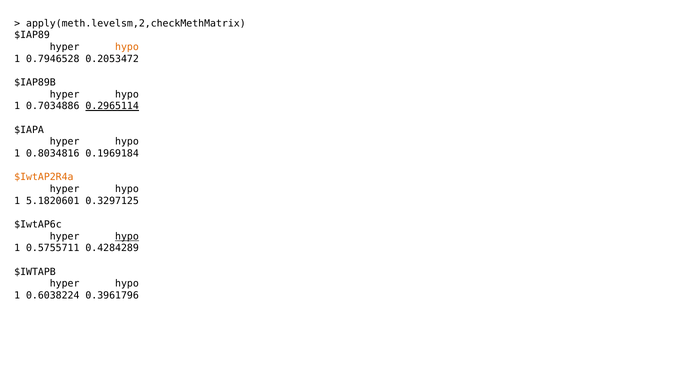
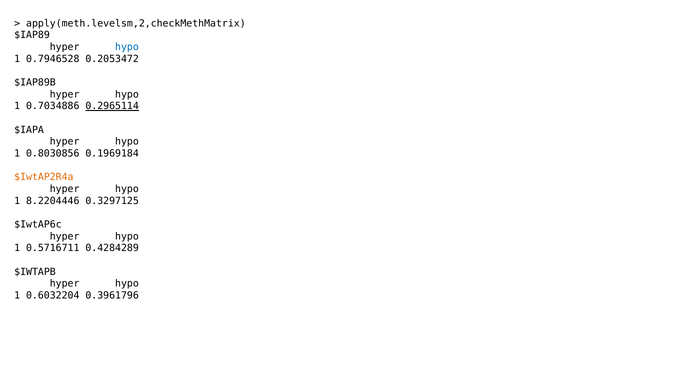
hypo at (127, 47) colour: orange -> blue
0.8034816: 0.8034816 -> 0.8030856
5.1820601: 5.1820601 -> 8.2204446
hypo at (127, 236) underline: present -> none
0.5755711: 0.5755711 -> 0.5716711
0.6038224: 0.6038224 -> 0.6032204
